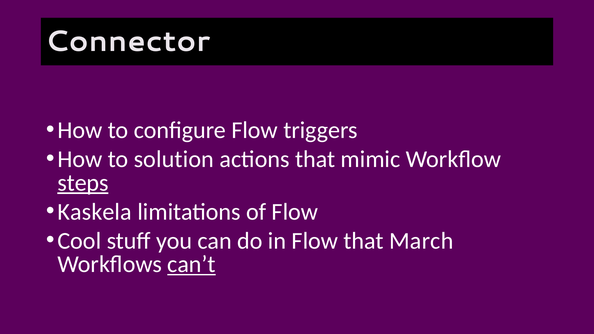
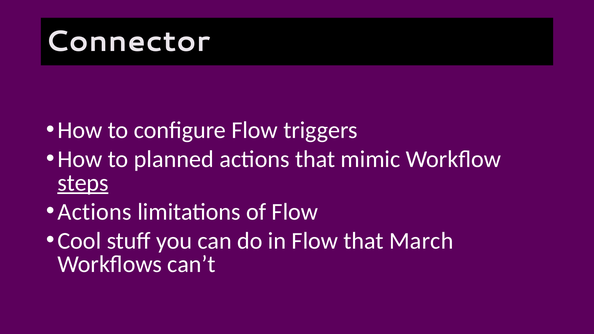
solution: solution -> planned
Kaskela at (95, 212): Kaskela -> Actions
can’t underline: present -> none
